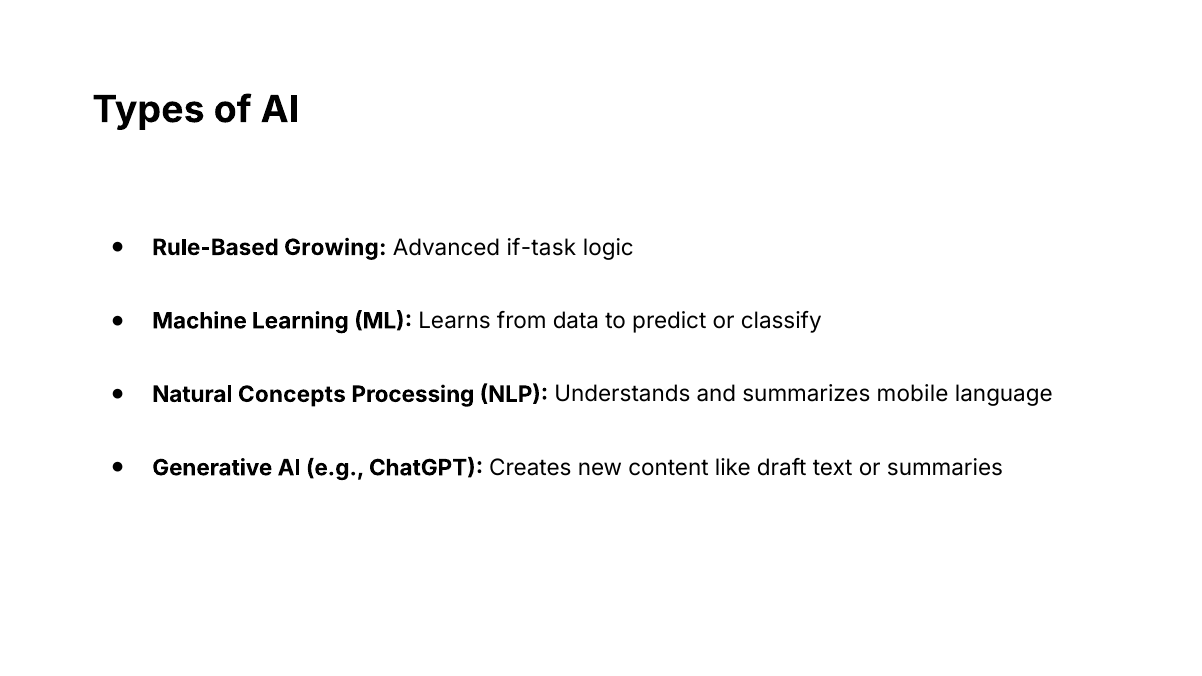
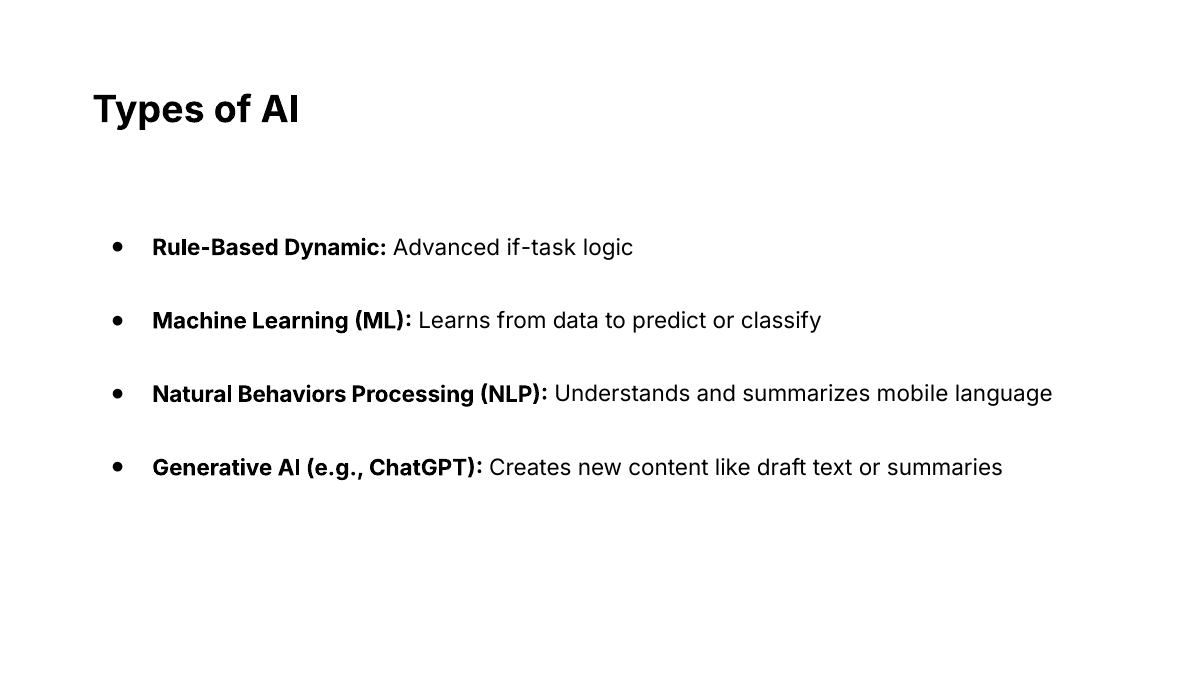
Growing: Growing -> Dynamic
Concepts: Concepts -> Behaviors
